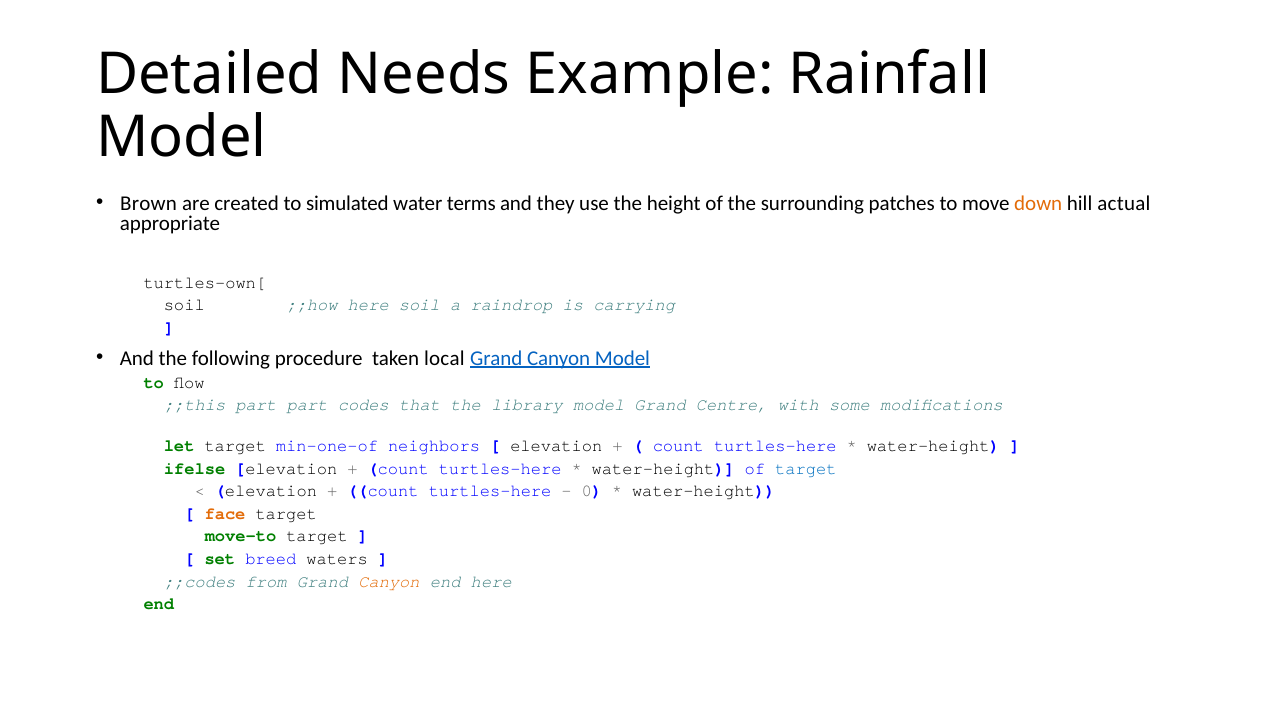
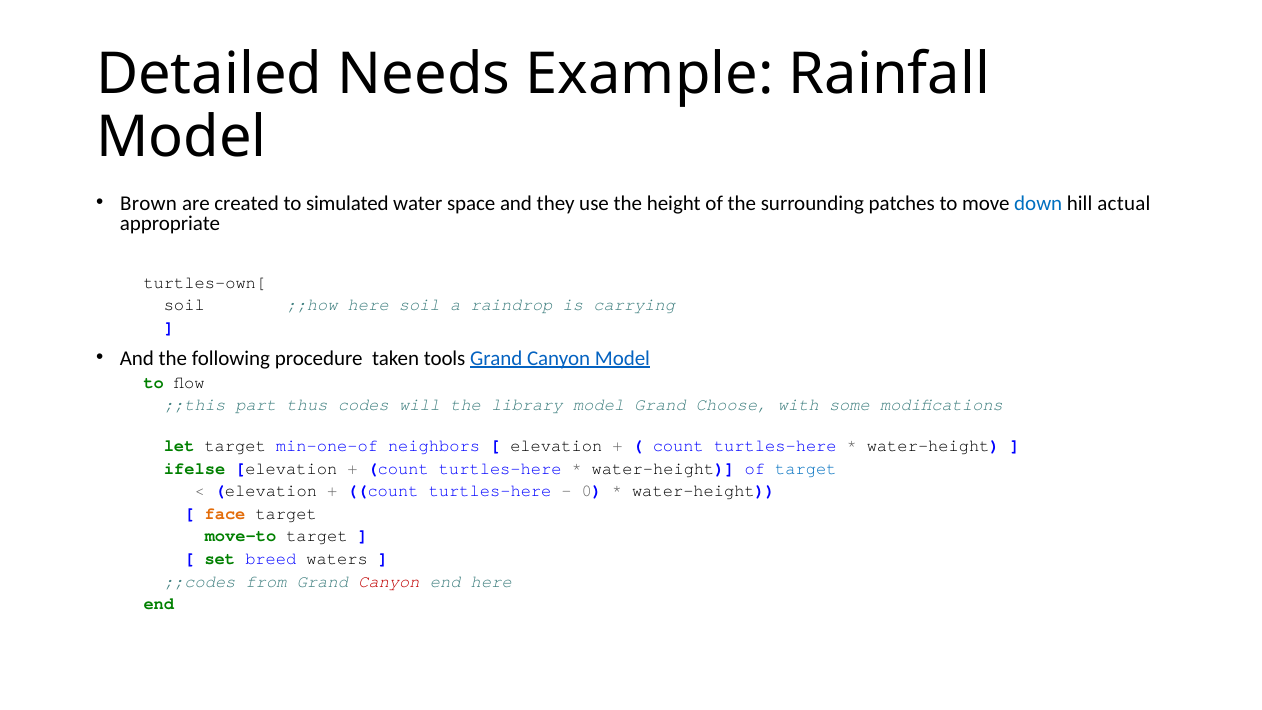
terms: terms -> space
down colour: orange -> blue
local: local -> tools
part part: part -> thus
that: that -> will
Centre: Centre -> Choose
Canyon at (389, 581) colour: orange -> red
